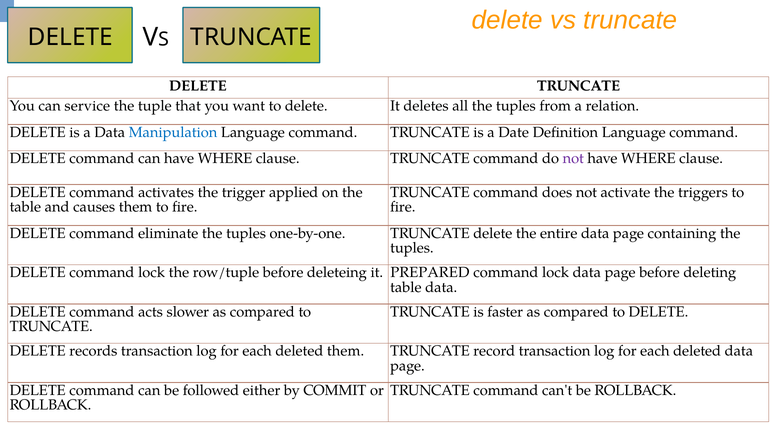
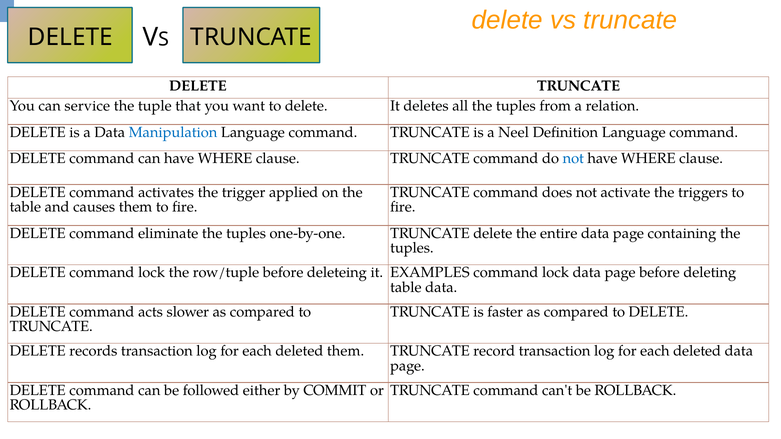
Date: Date -> Neel
not at (573, 159) colour: purple -> blue
PREPARED: PREPARED -> EXAMPLES
